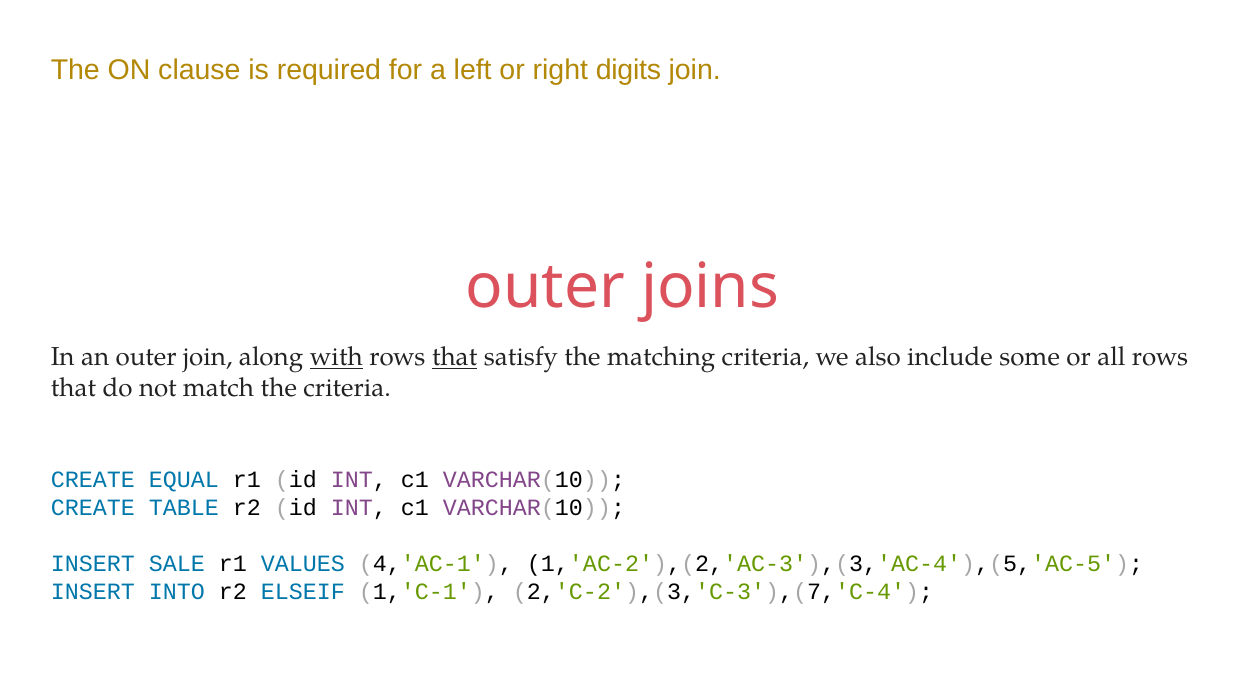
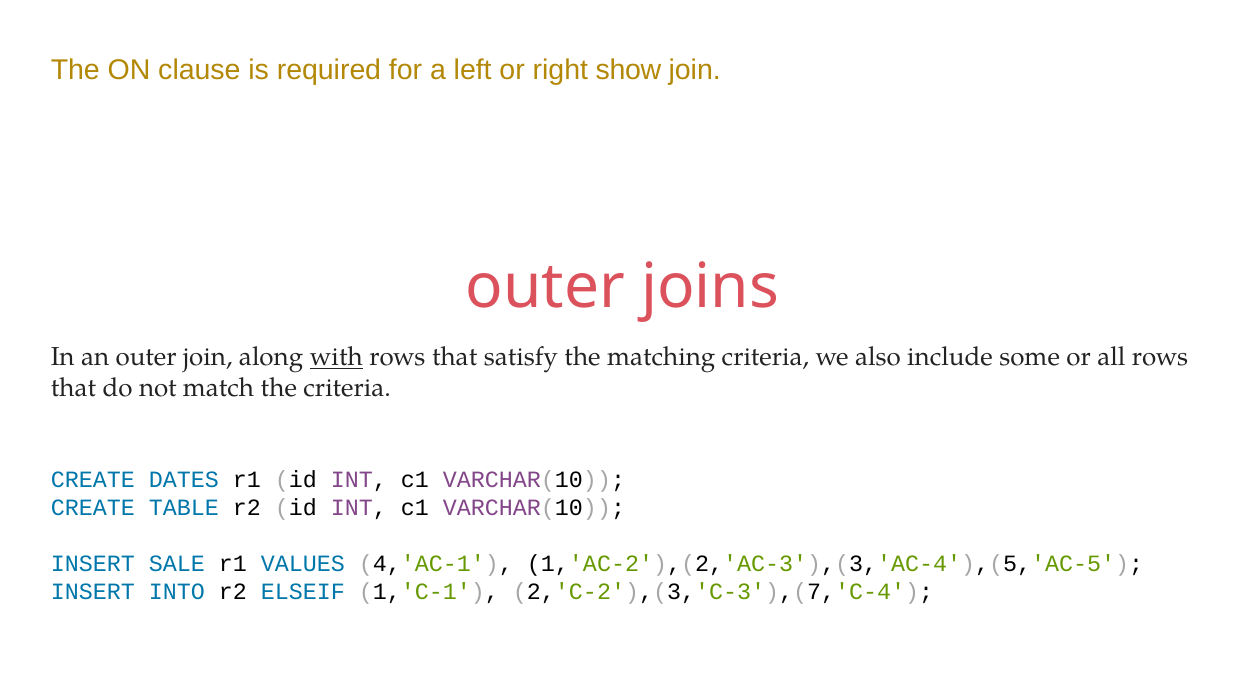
digits: digits -> show
that at (455, 357) underline: present -> none
EQUAL: EQUAL -> DATES
